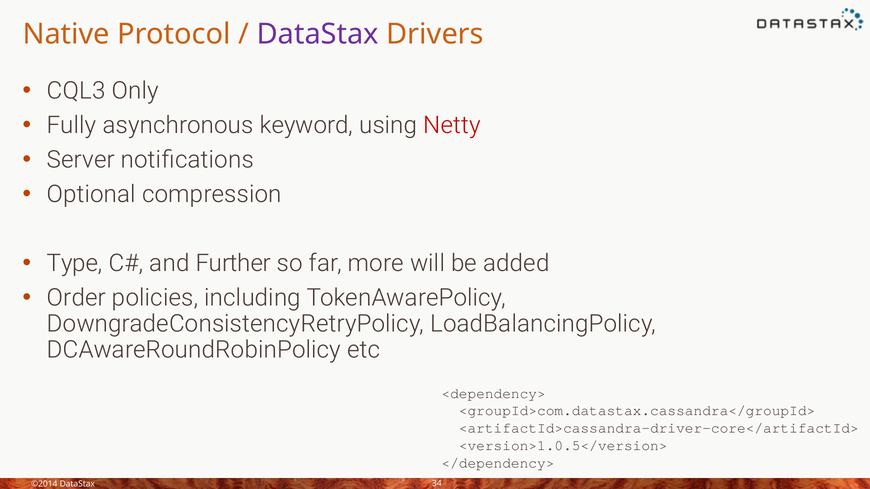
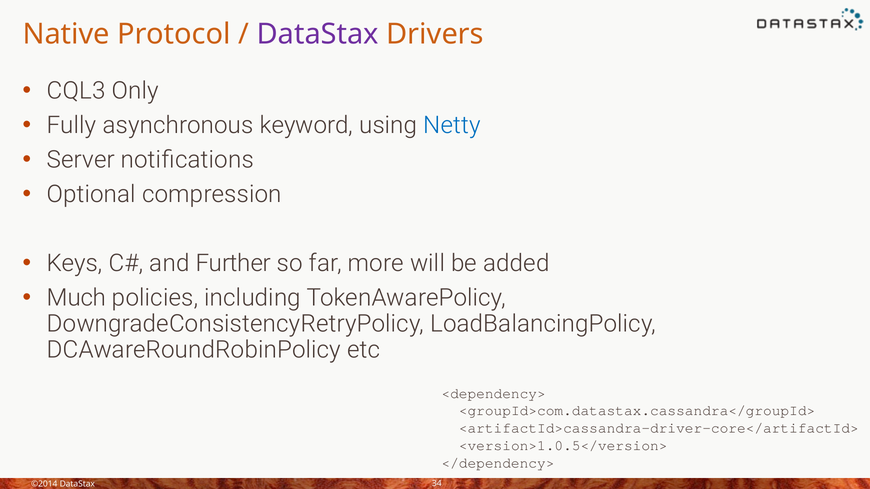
Netty colour: red -> blue
Type: Type -> Keys
Order: Order -> Much
